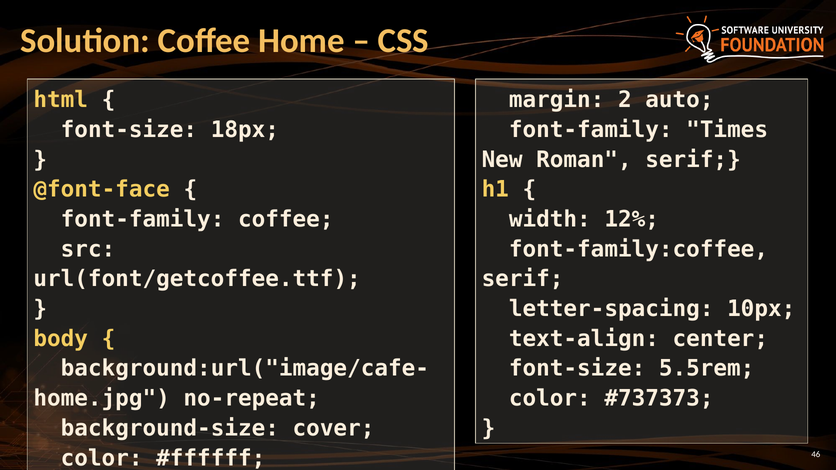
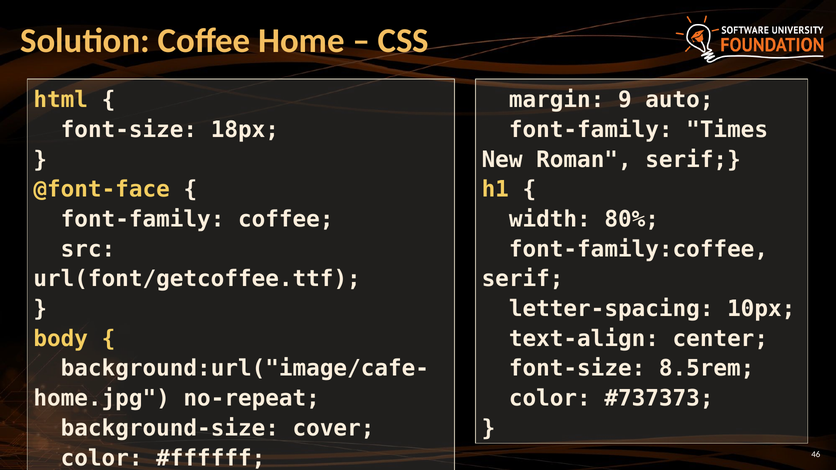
2: 2 -> 9
12%: 12% -> 80%
5.5rem: 5.5rem -> 8.5rem
